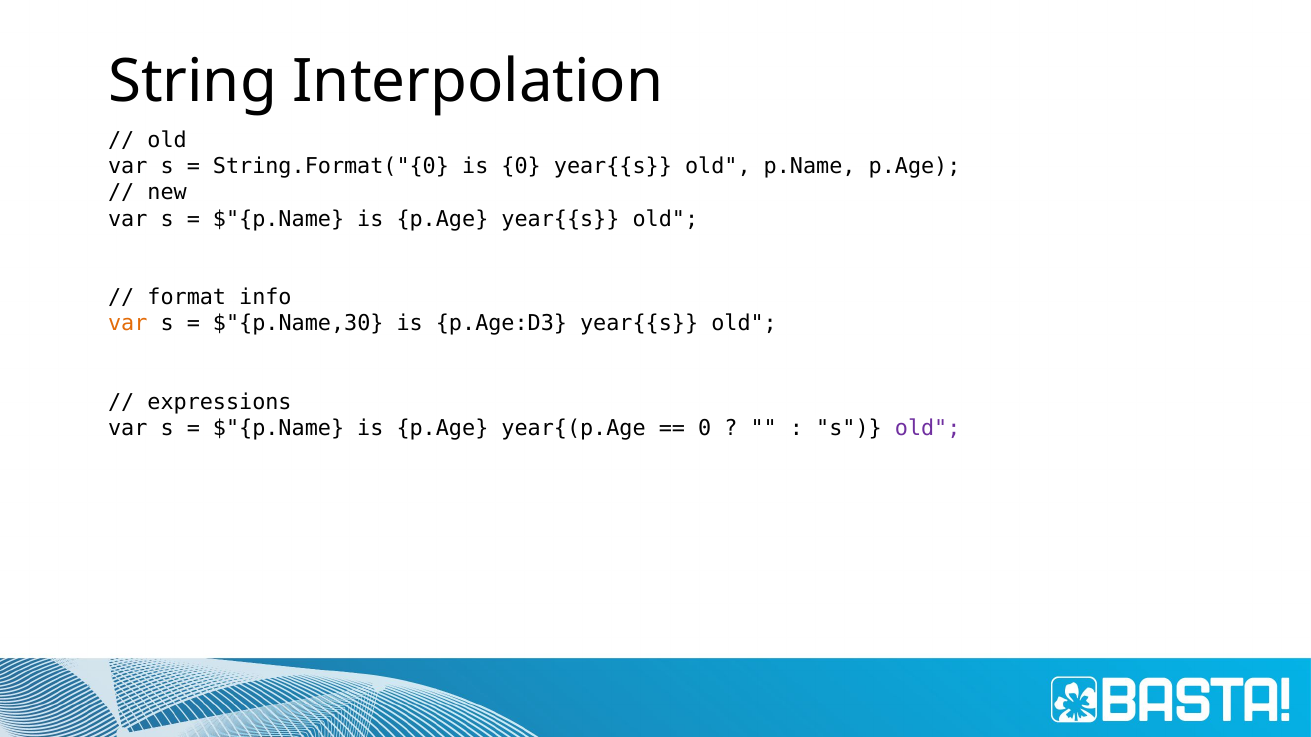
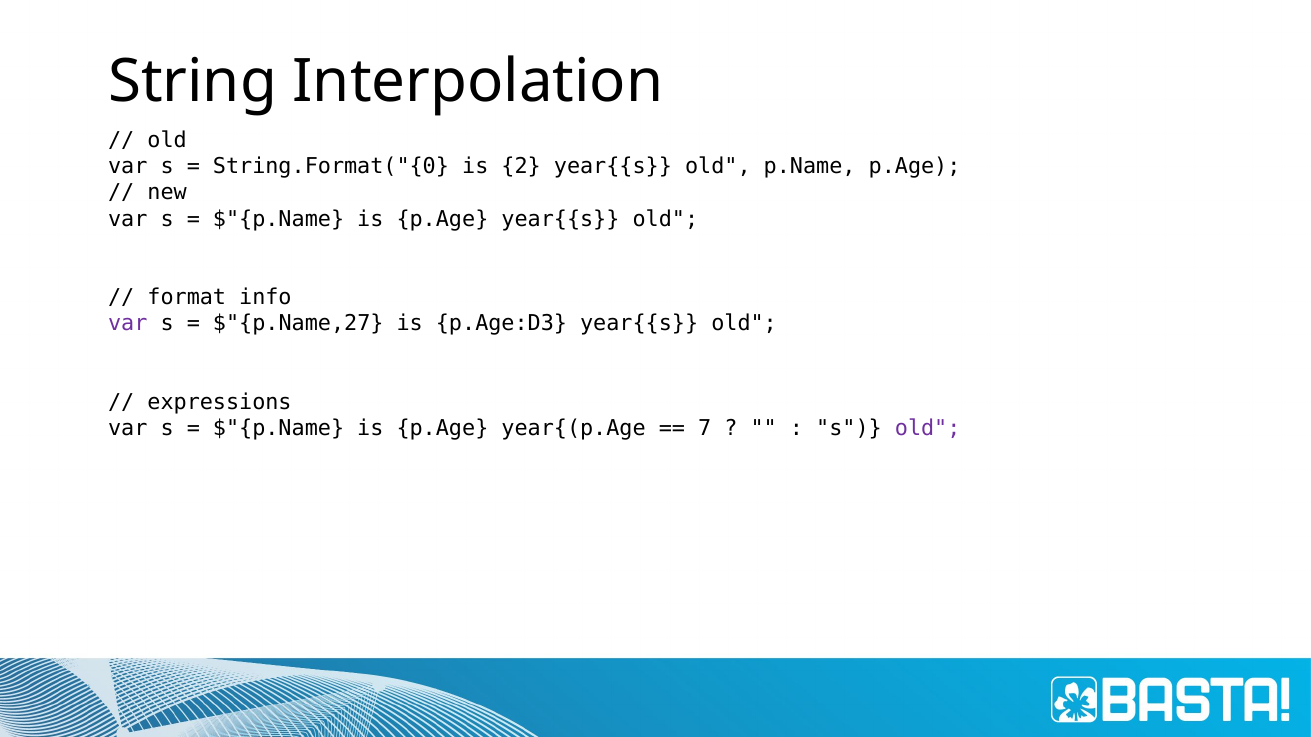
is 0: 0 -> 2
var at (128, 324) colour: orange -> purple
$"{p.Name,30: $"{p.Name,30 -> $"{p.Name,27
0 at (705, 429): 0 -> 7
